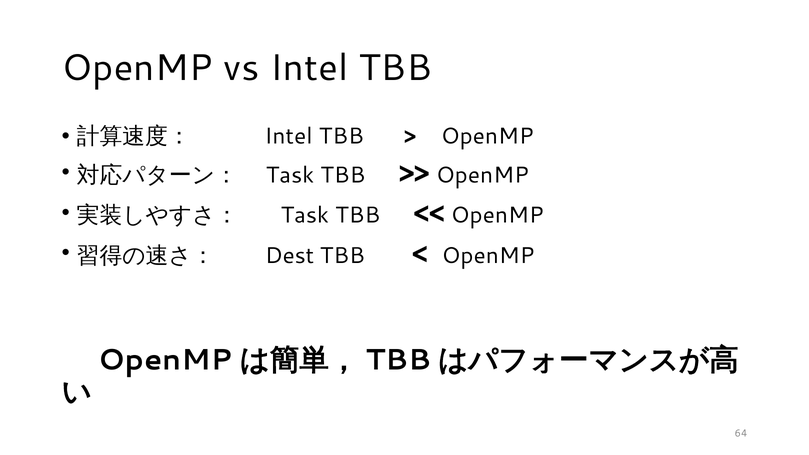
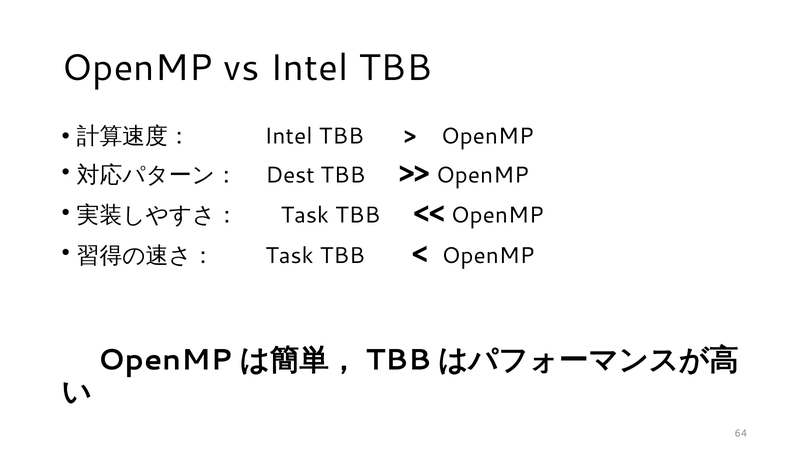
Task at (290, 175): Task -> Dest
Dest at (290, 256): Dest -> Task
